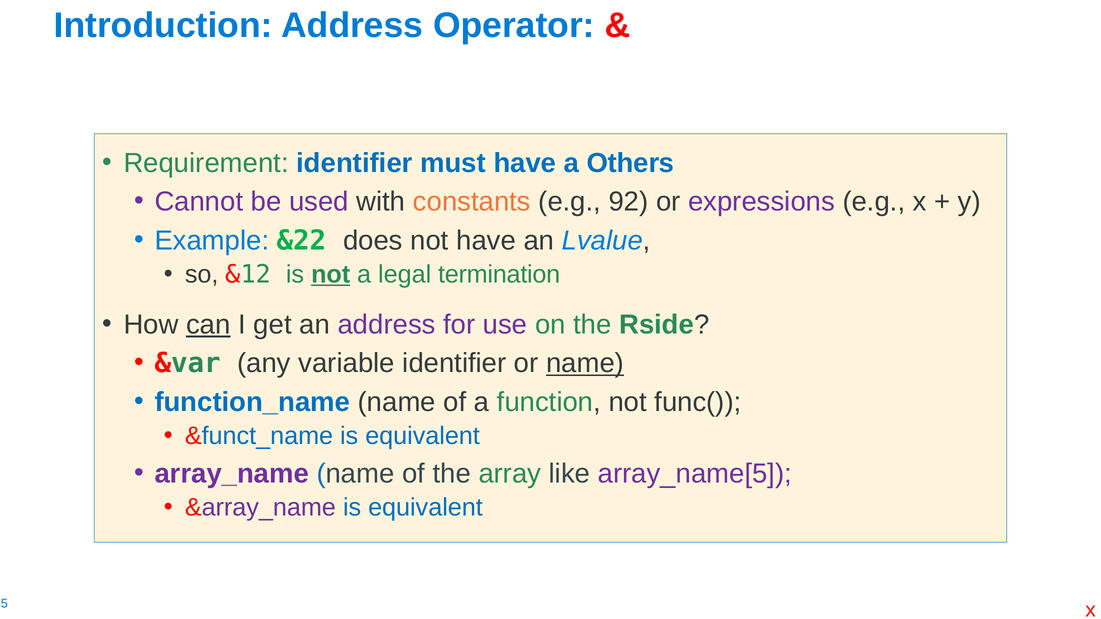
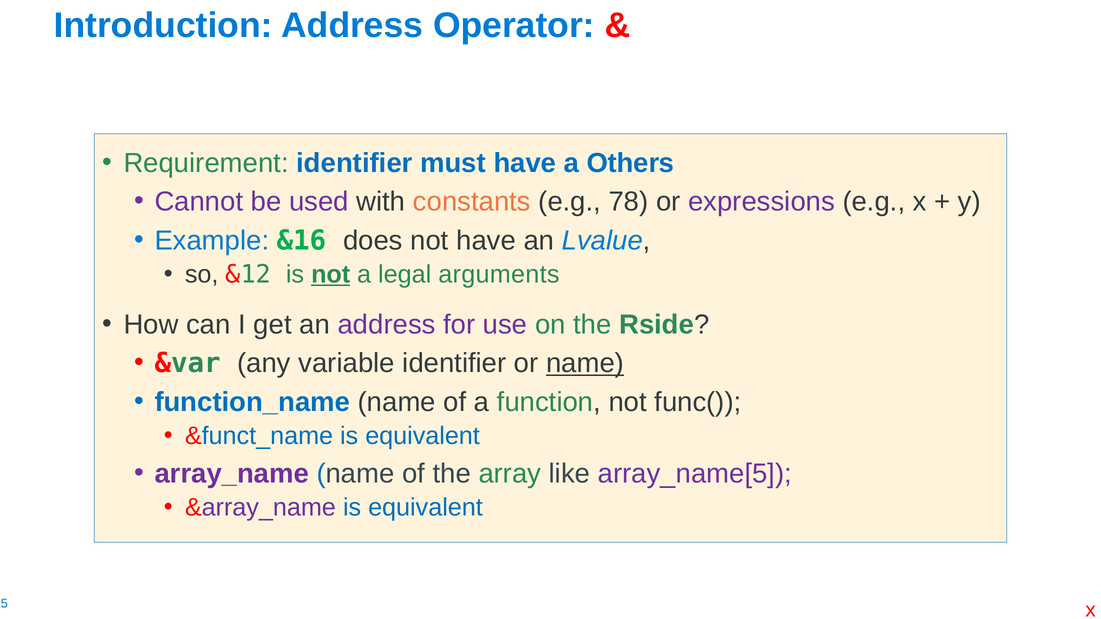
92: 92 -> 78
&22: &22 -> &16
termination: termination -> arguments
can underline: present -> none
